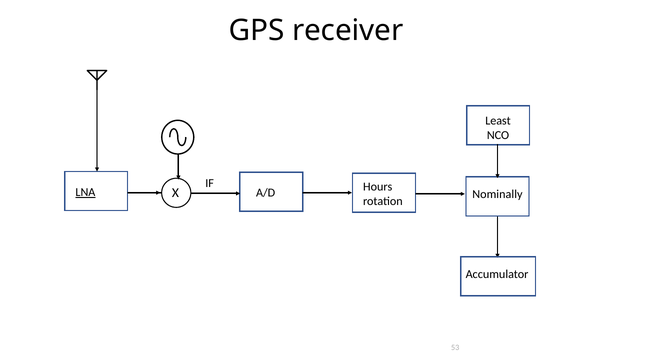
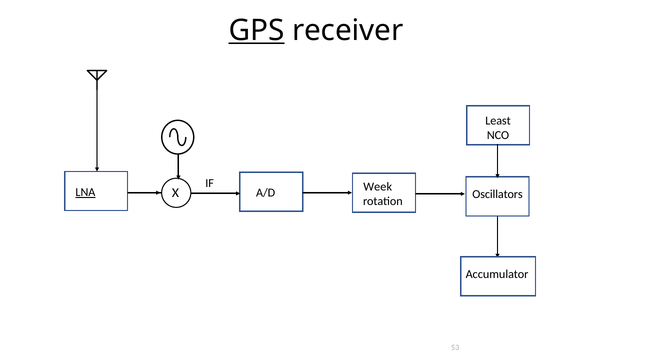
GPS underline: none -> present
Hours: Hours -> Week
Nominally: Nominally -> Oscillators
